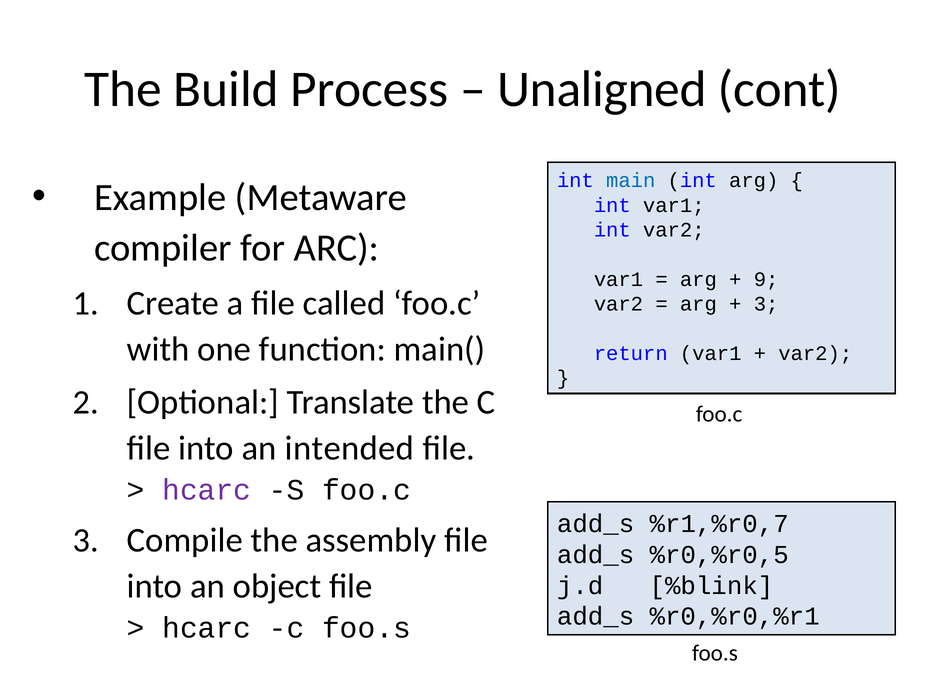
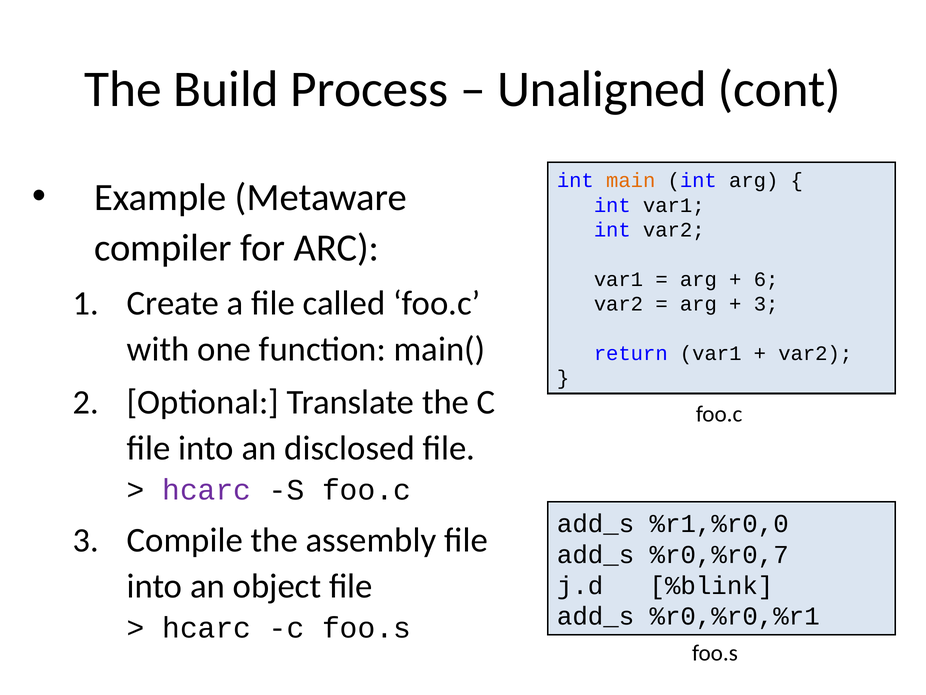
main colour: blue -> orange
9: 9 -> 6
intended: intended -> disclosed
%r1,%r0,7: %r1,%r0,7 -> %r1,%r0,0
%r0,%r0,5: %r0,%r0,5 -> %r0,%r0,7
